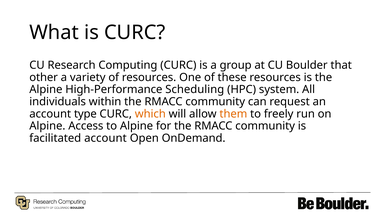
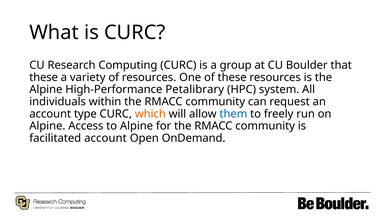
other at (44, 77): other -> these
Scheduling: Scheduling -> Petalibrary
them colour: orange -> blue
